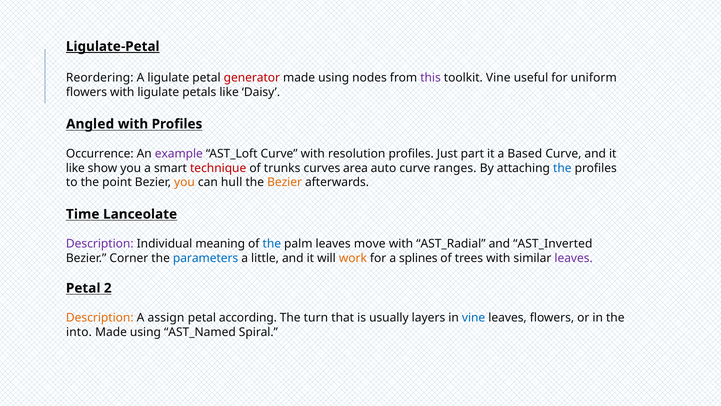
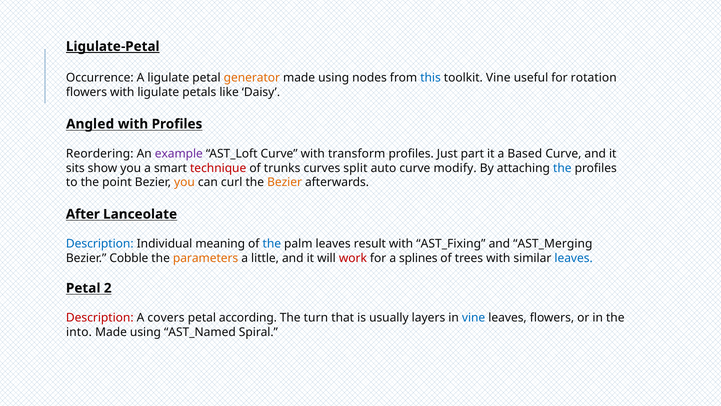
Reordering: Reordering -> Occurrence
generator colour: red -> orange
this colour: purple -> blue
uniform: uniform -> rotation
Occurrence: Occurrence -> Reordering
resolution: resolution -> transform
like at (75, 168): like -> sits
area: area -> split
ranges: ranges -> modify
hull: hull -> curl
Time: Time -> After
Description at (100, 244) colour: purple -> blue
move: move -> result
AST_Radial: AST_Radial -> AST_Fixing
AST_Inverted: AST_Inverted -> AST_Merging
Corner: Corner -> Cobble
parameters colour: blue -> orange
work colour: orange -> red
leaves at (574, 258) colour: purple -> blue
Description at (100, 317) colour: orange -> red
assign: assign -> covers
